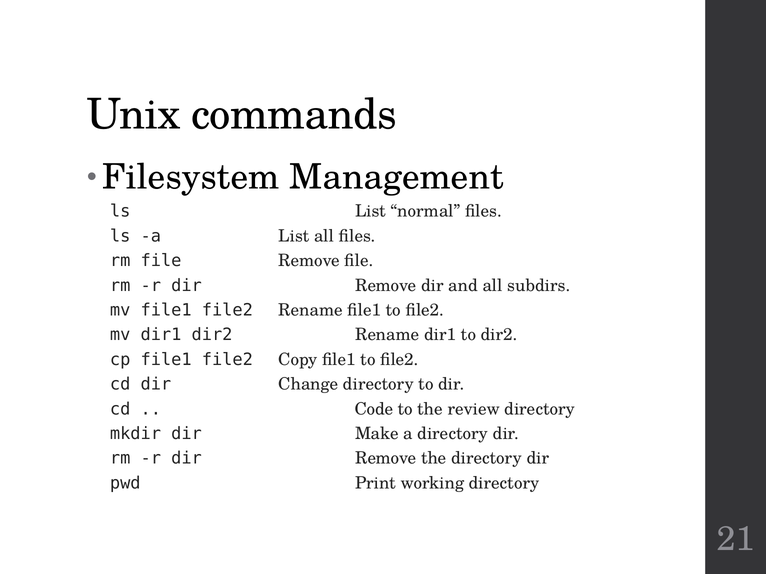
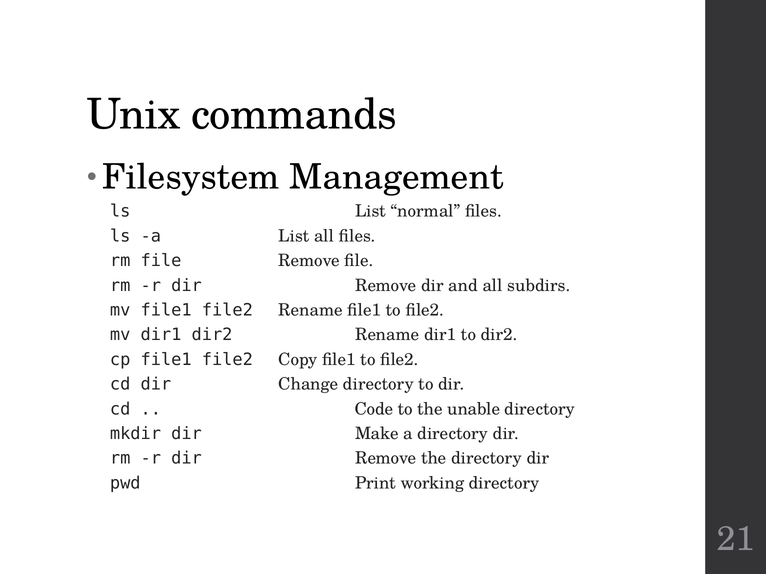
review: review -> unable
